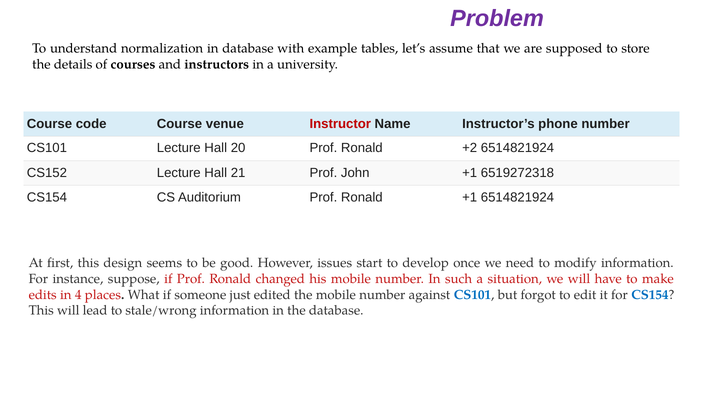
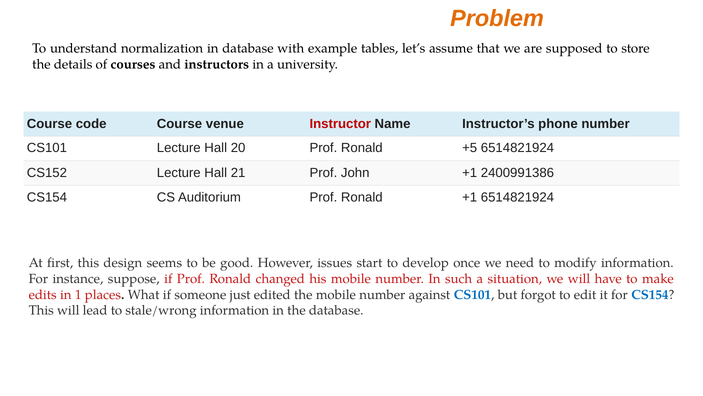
Problem colour: purple -> orange
+2: +2 -> +5
6519272318: 6519272318 -> 2400991386
4: 4 -> 1
